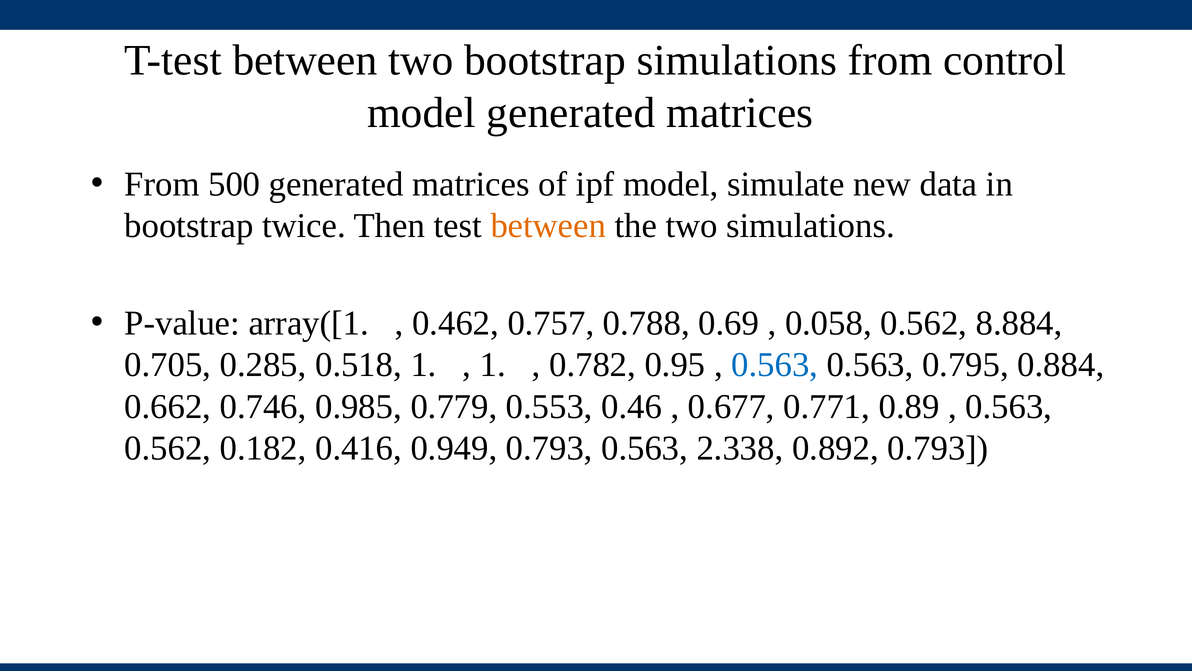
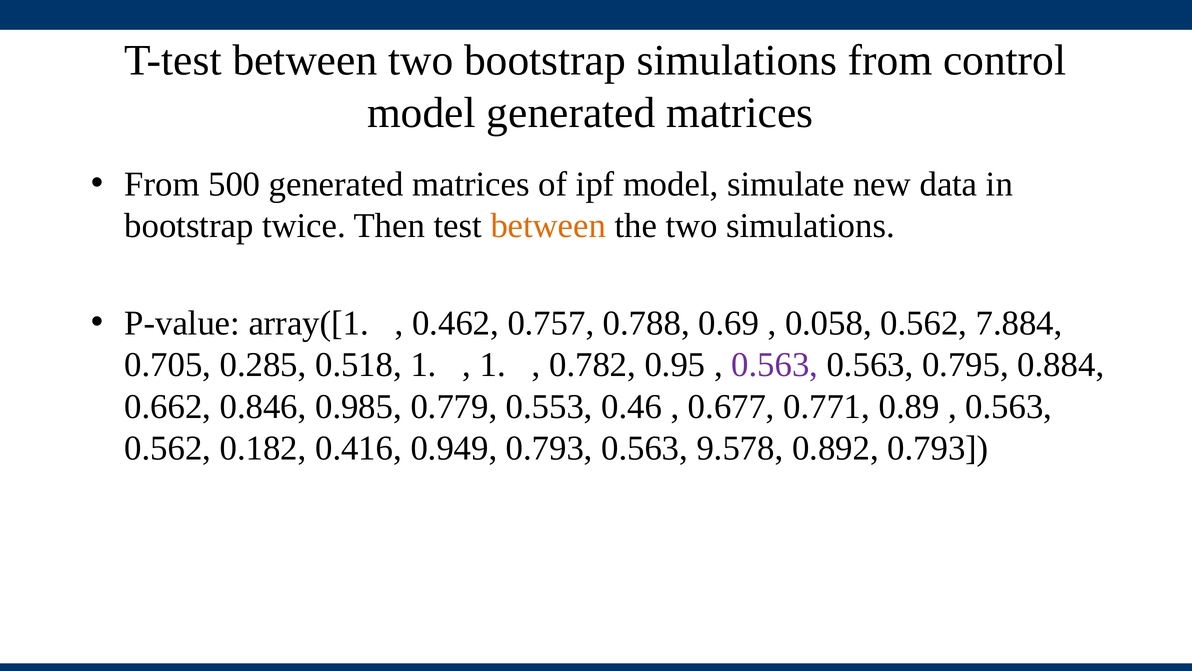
8.884: 8.884 -> 7.884
0.563 at (775, 365) colour: blue -> purple
0.746: 0.746 -> 0.846
2.338: 2.338 -> 9.578
